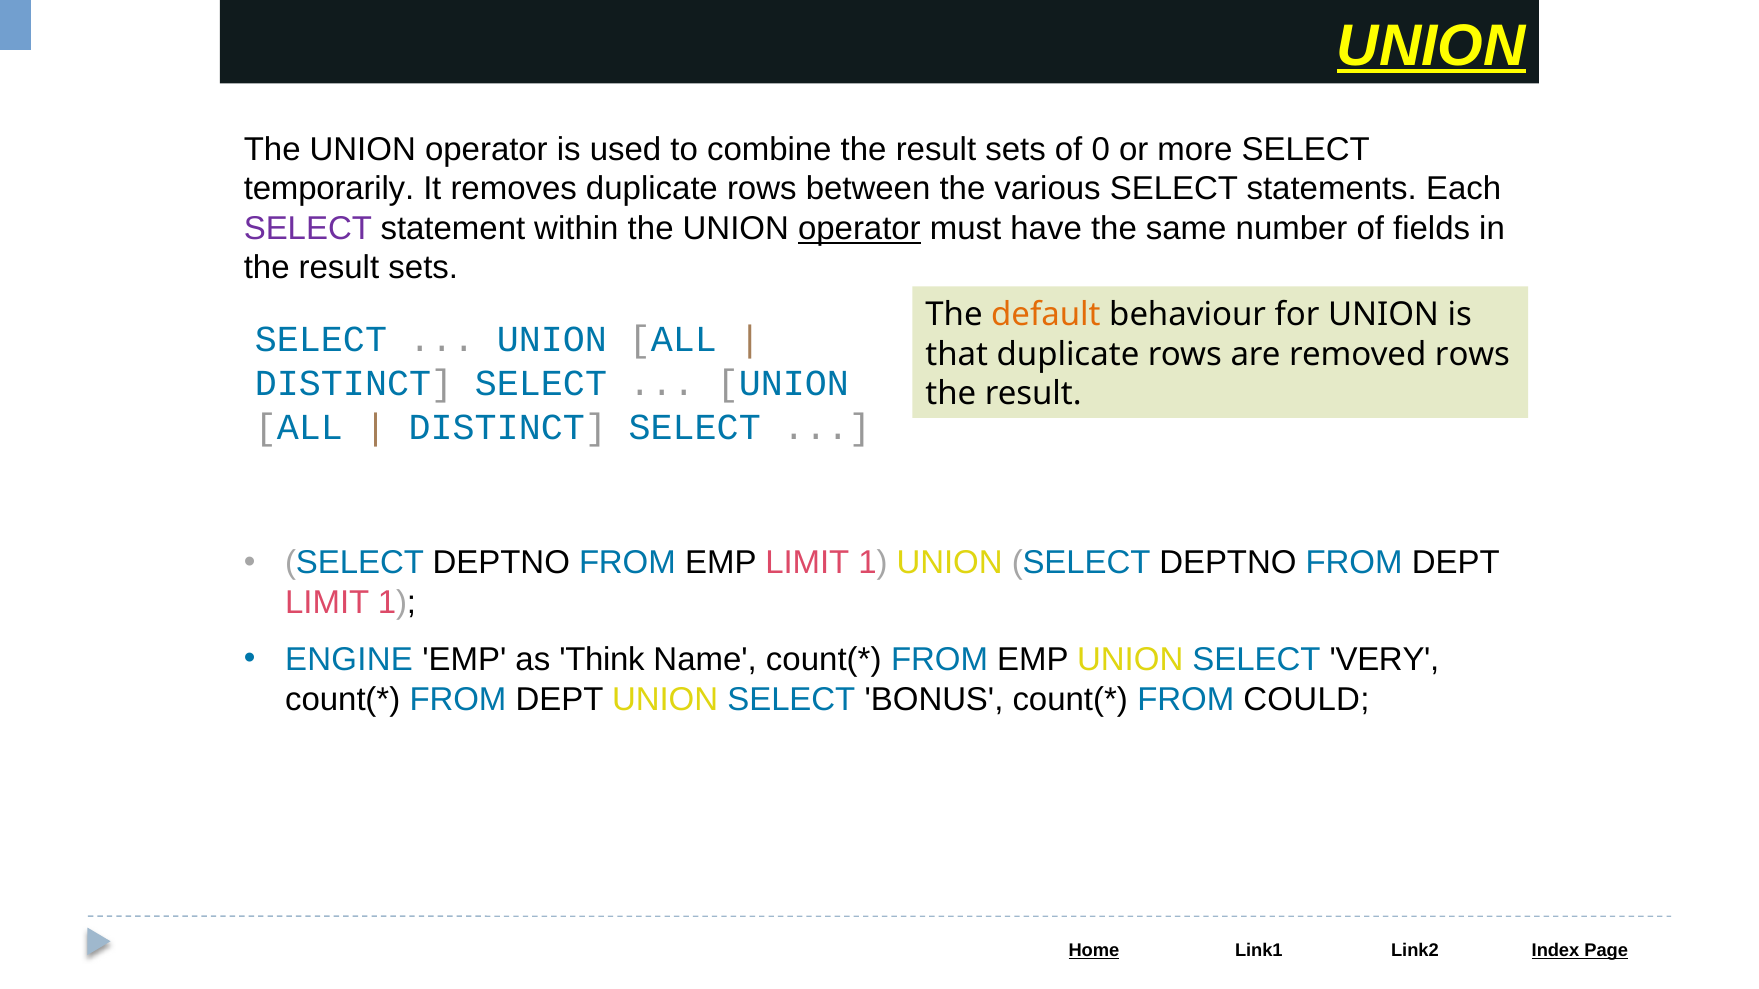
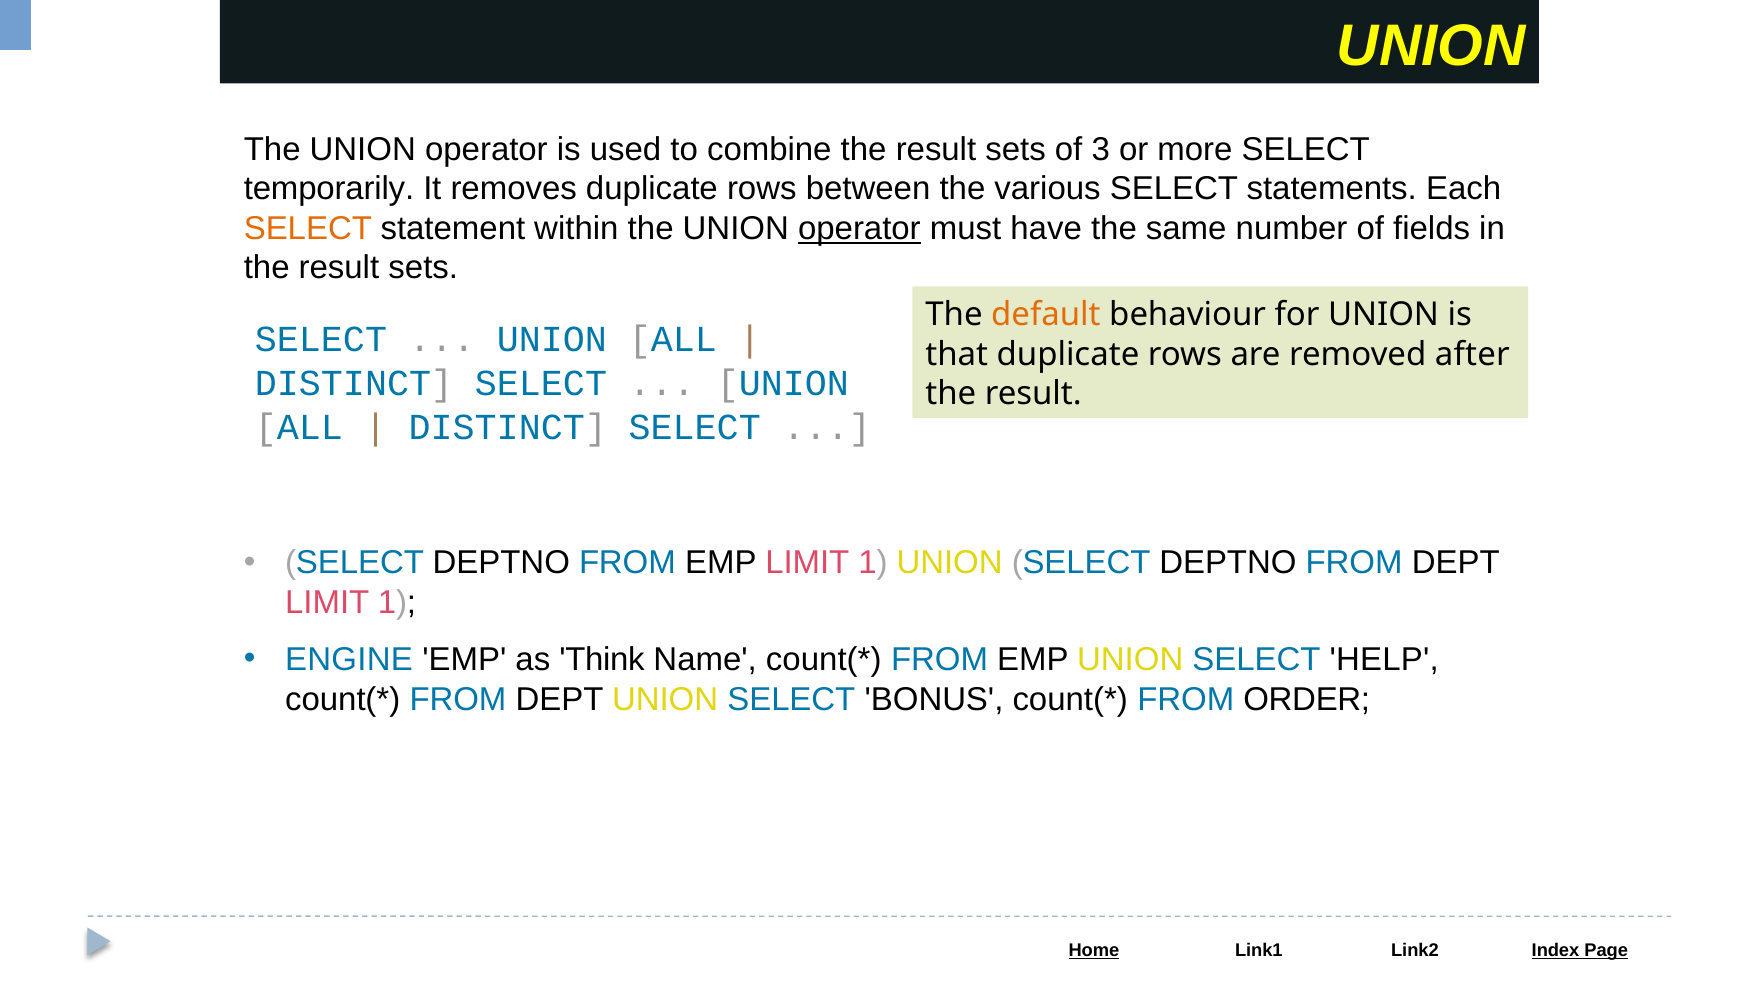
UNION at (1431, 46) underline: present -> none
0: 0 -> 3
SELECT at (308, 229) colour: purple -> orange
removed rows: rows -> after
VERY: VERY -> HELP
COULD: COULD -> ORDER
